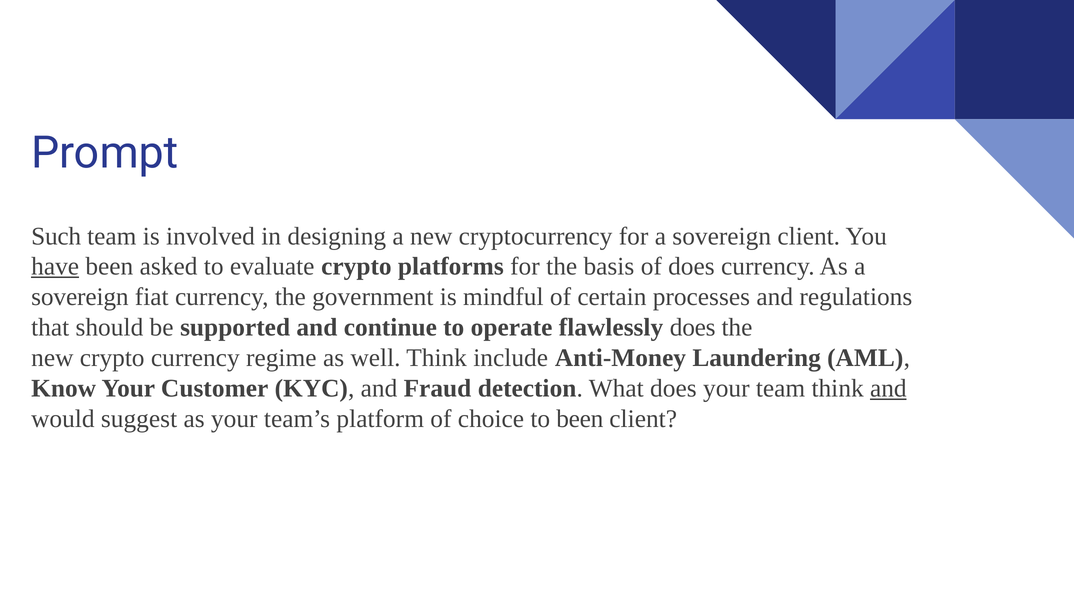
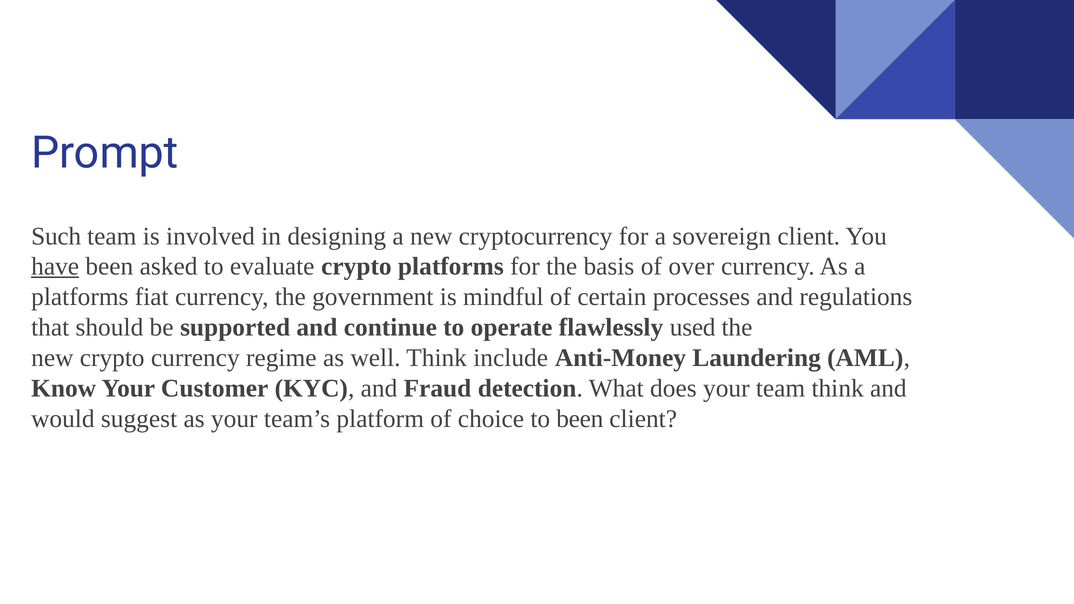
of does: does -> over
sovereign at (80, 297): sovereign -> platforms
flawlessly does: does -> used
and at (888, 388) underline: present -> none
